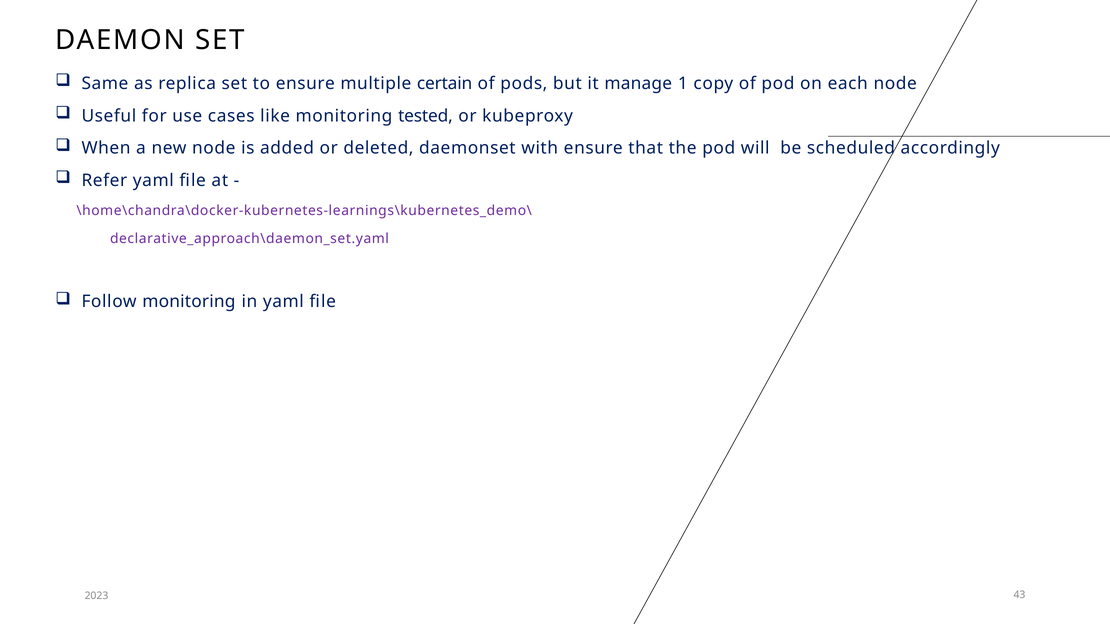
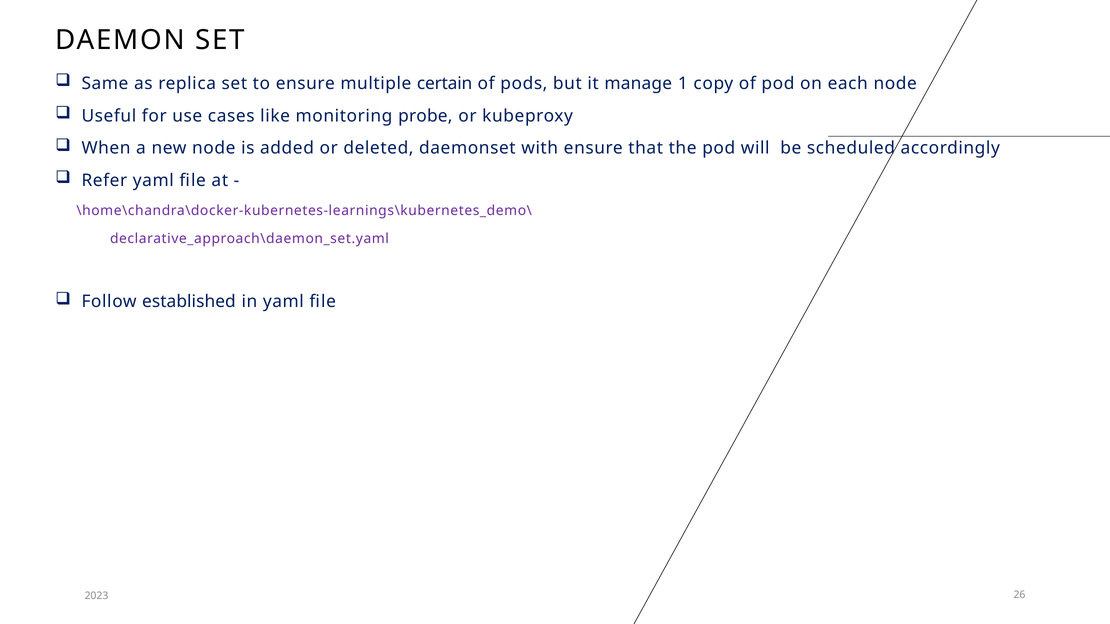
tested: tested -> probe
Follow monitoring: monitoring -> established
43: 43 -> 26
